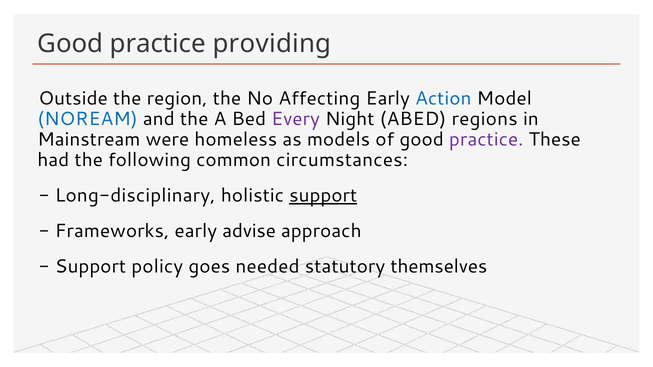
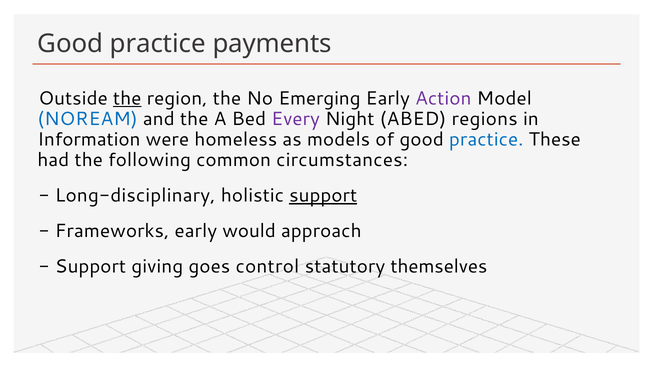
providing: providing -> payments
the at (127, 99) underline: none -> present
Affecting: Affecting -> Emerging
Action colour: blue -> purple
Mainstream: Mainstream -> Information
practice at (486, 140) colour: purple -> blue
advise: advise -> would
policy: policy -> giving
needed: needed -> control
